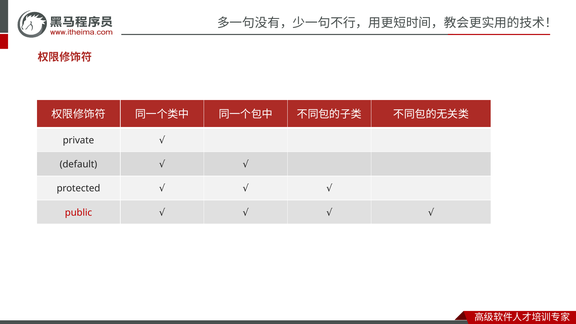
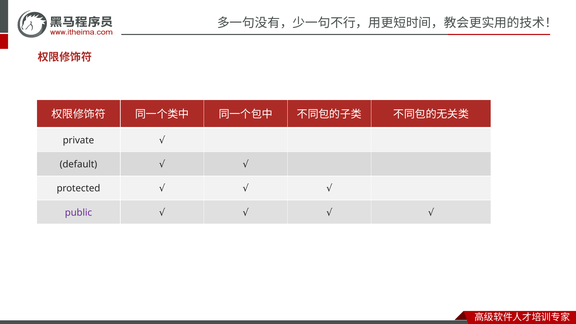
public colour: red -> purple
